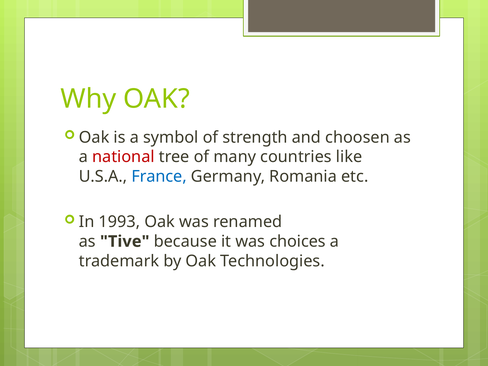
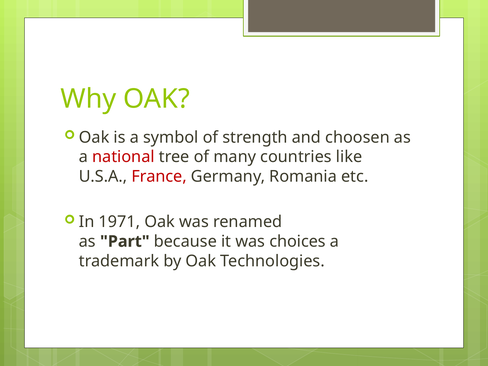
France colour: blue -> red
1993: 1993 -> 1971
Tive: Tive -> Part
